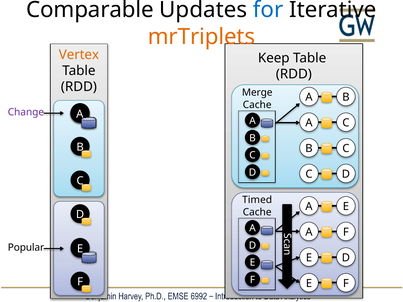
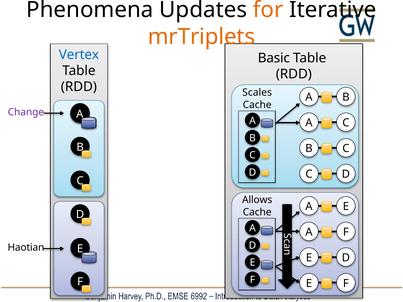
Comparable: Comparable -> Phenomena
for colour: blue -> orange
Vertex colour: orange -> blue
Keep: Keep -> Basic
Merge: Merge -> Scales
Timed: Timed -> Allows
Popular: Popular -> Haotian
